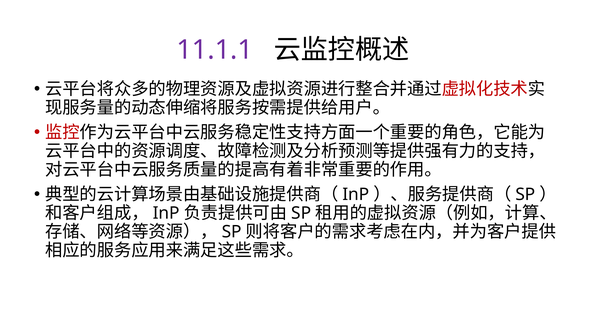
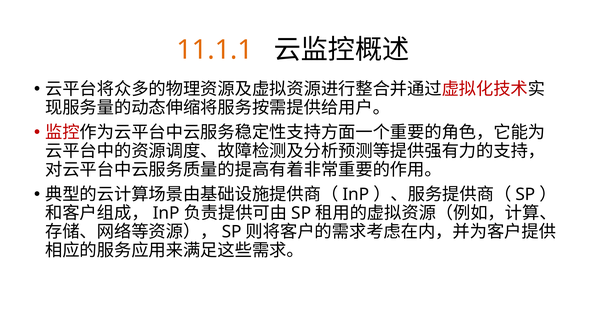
11.1.1 colour: purple -> orange
